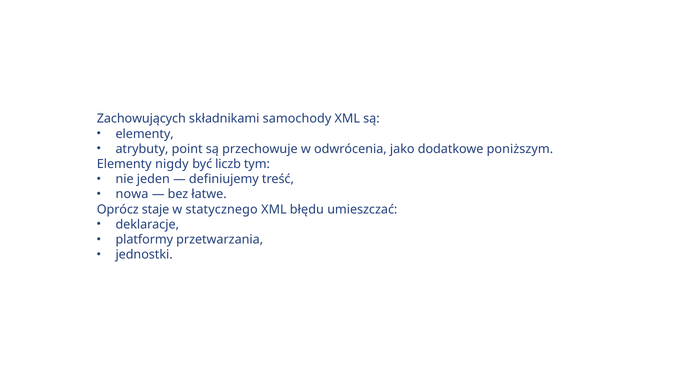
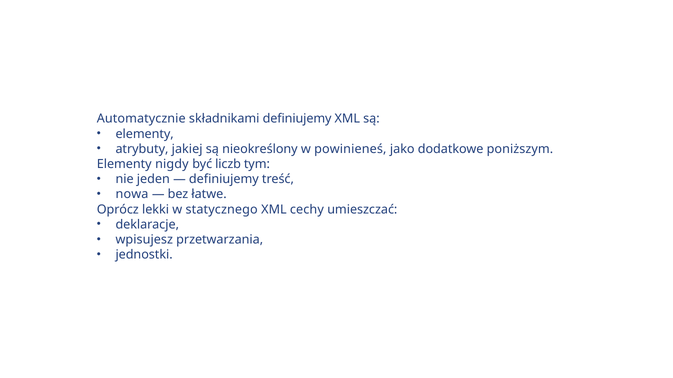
Zachowujących: Zachowujących -> Automatycznie
składnikami samochody: samochody -> definiujemy
point: point -> jakiej
przechowuje: przechowuje -> nieokreślony
odwrócenia: odwrócenia -> powinieneś
staje: staje -> lekki
błędu: błędu -> cechy
platformy: platformy -> wpisujesz
